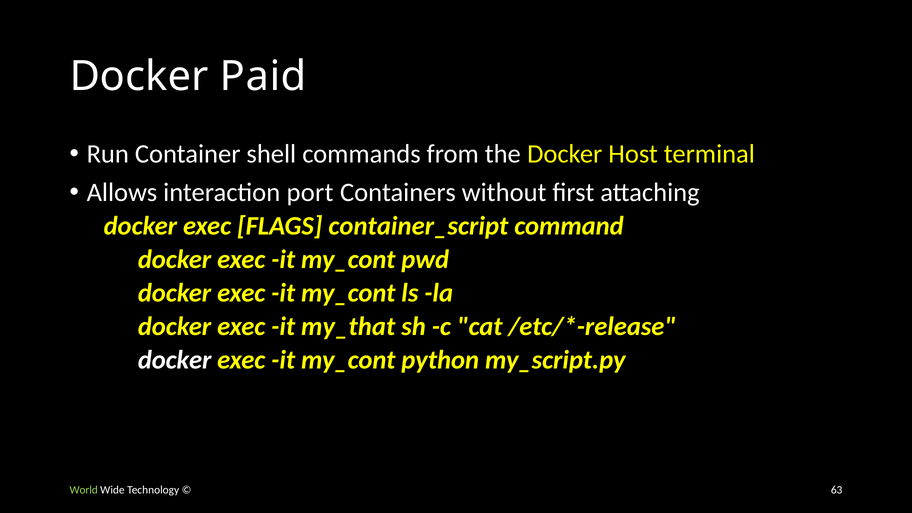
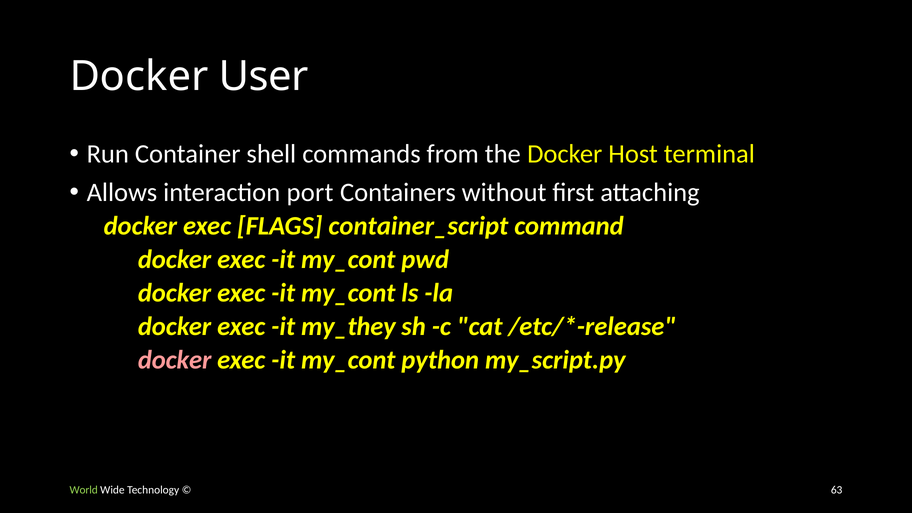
Paid: Paid -> User
my_that: my_that -> my_they
docker at (175, 360) colour: white -> pink
